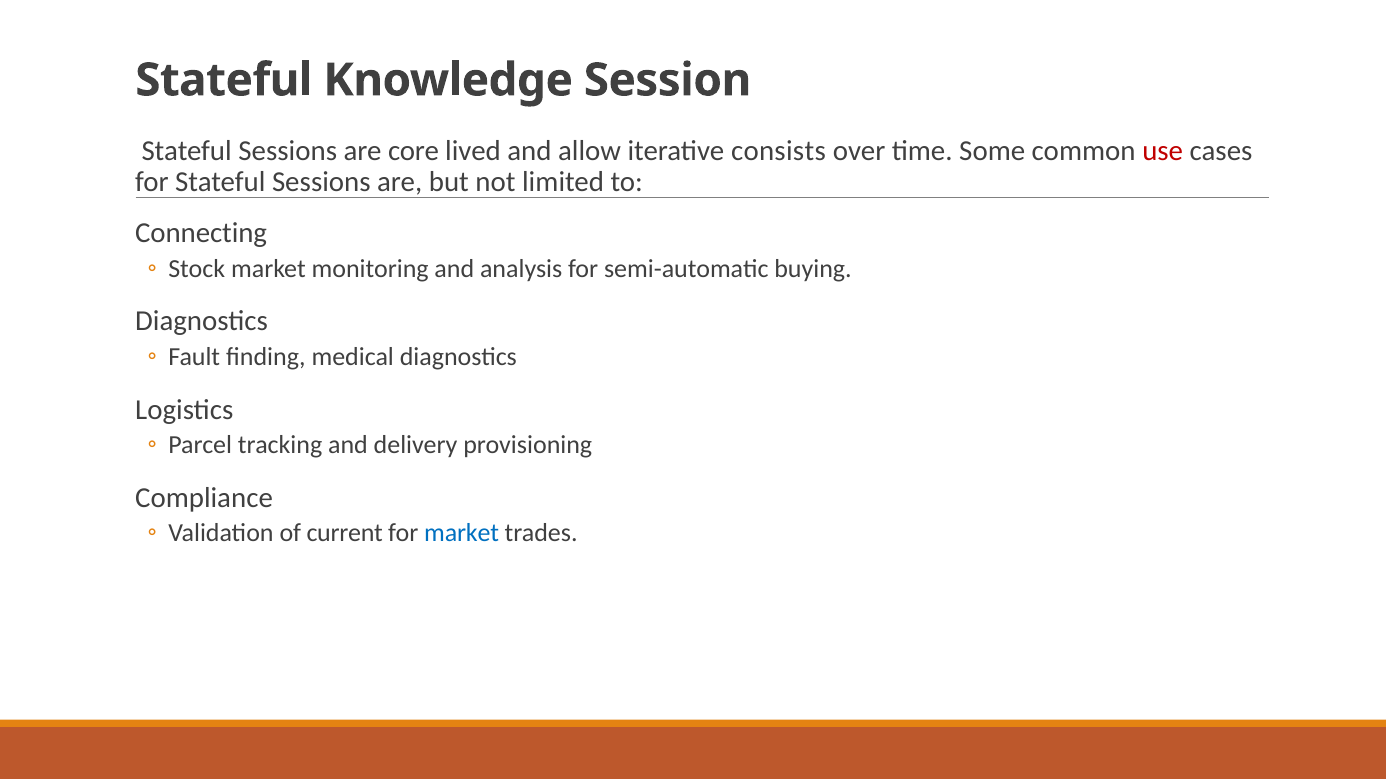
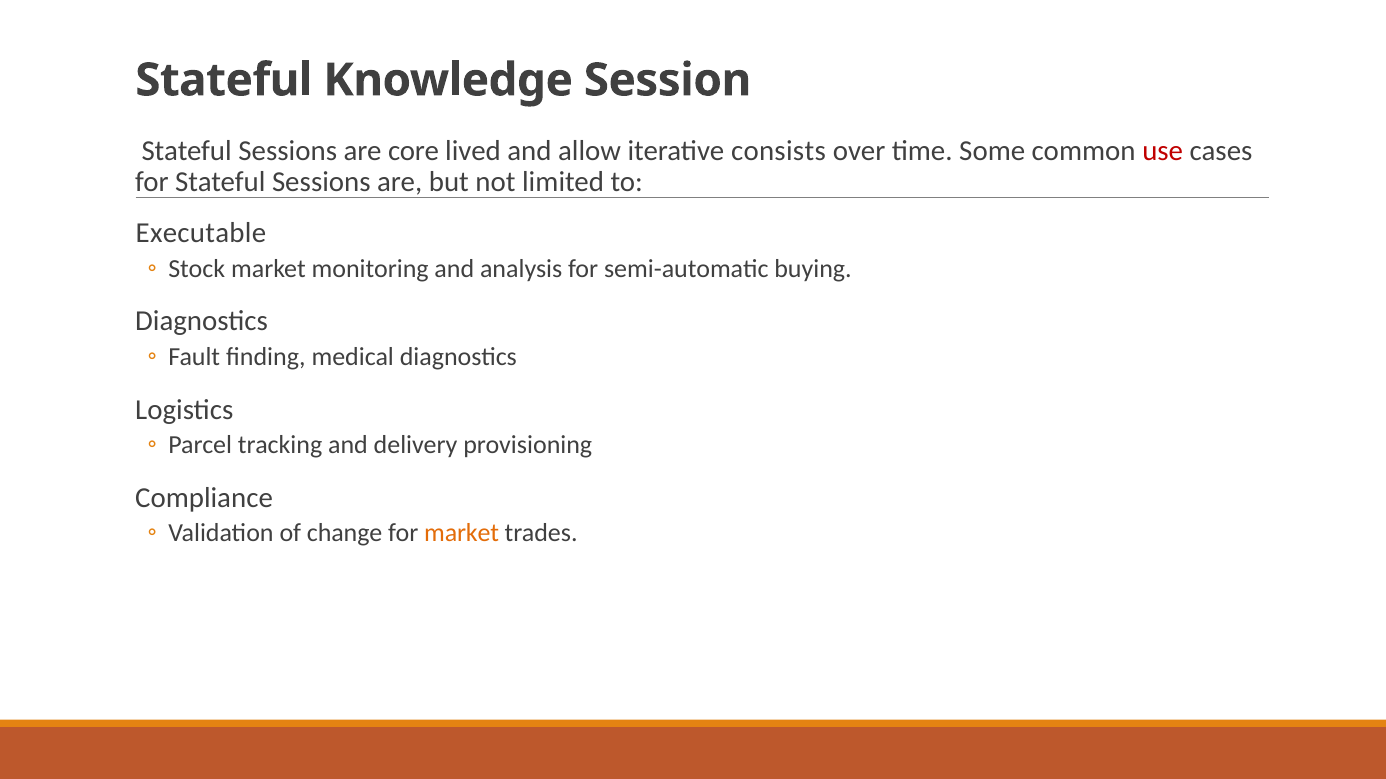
Connecting: Connecting -> Executable
current: current -> change
market at (462, 533) colour: blue -> orange
